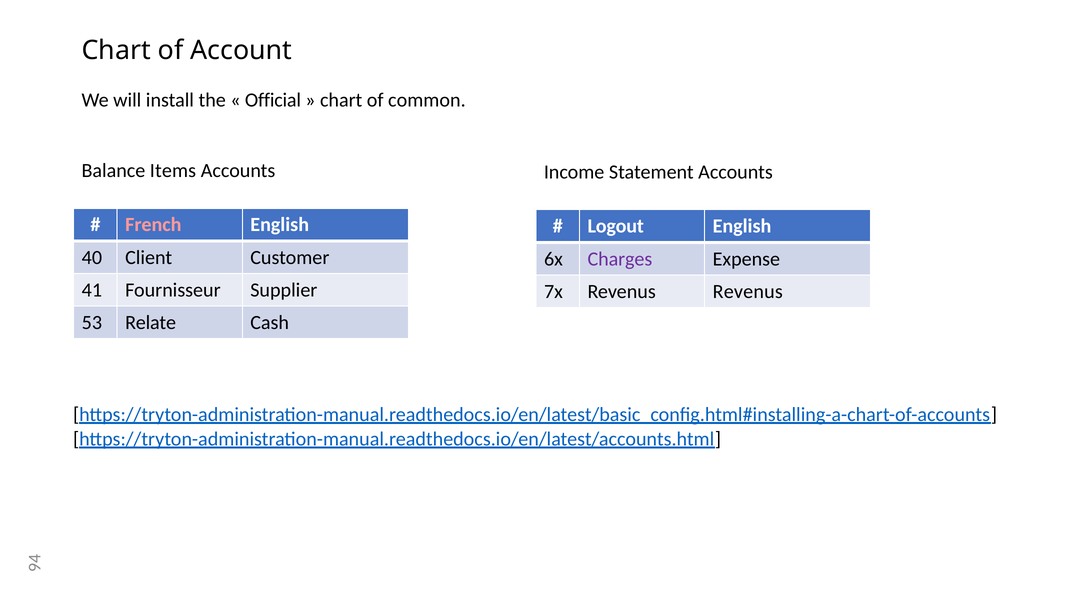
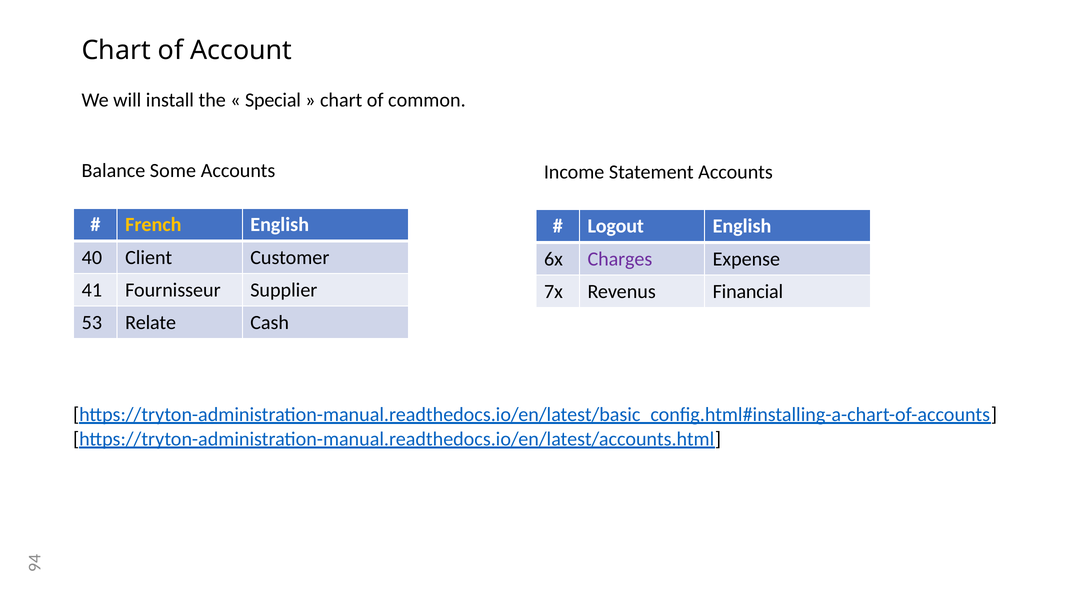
Official: Official -> Special
Items: Items -> Some
French colour: pink -> yellow
Revenus Revenus: Revenus -> Financial
